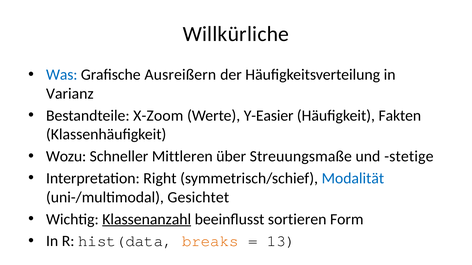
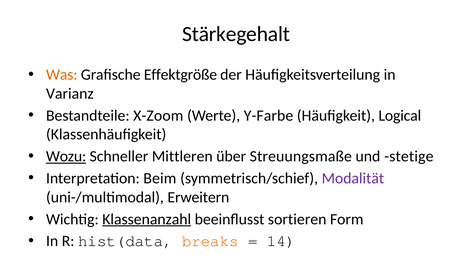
Willkürliche: Willkürliche -> Stärkegehalt
Was colour: blue -> orange
Ausreißern: Ausreißern -> Effektgröße
Y-Easier: Y-Easier -> Y-Farbe
Fakten: Fakten -> Logical
Wozu underline: none -> present
Right: Right -> Beim
Modalität colour: blue -> purple
Gesichtet: Gesichtet -> Erweitern
13: 13 -> 14
